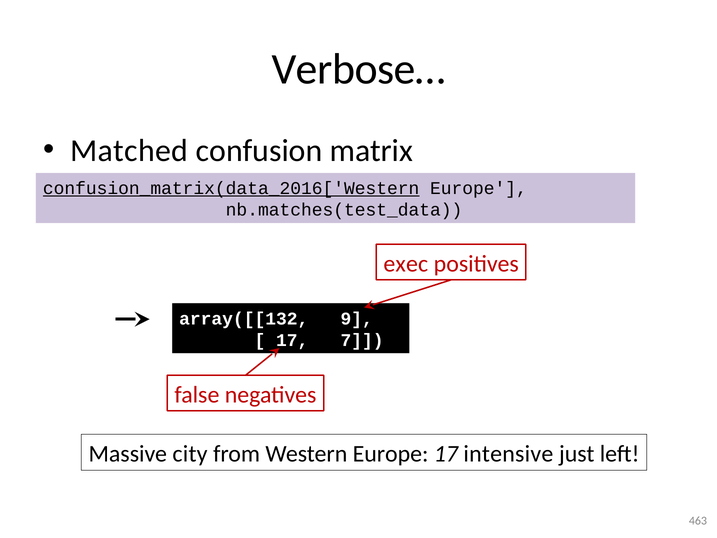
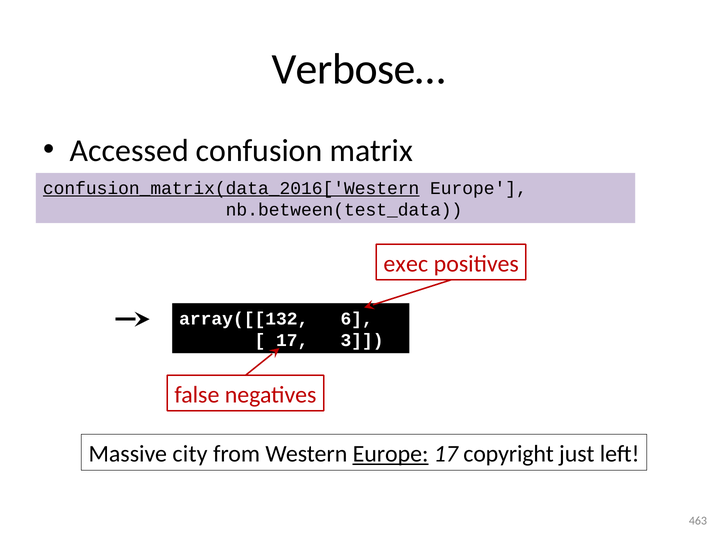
Matched: Matched -> Accessed
nb.matches(test_data: nb.matches(test_data -> nb.between(test_data
9: 9 -> 6
7: 7 -> 3
Europe at (391, 454) underline: none -> present
intensive: intensive -> copyright
